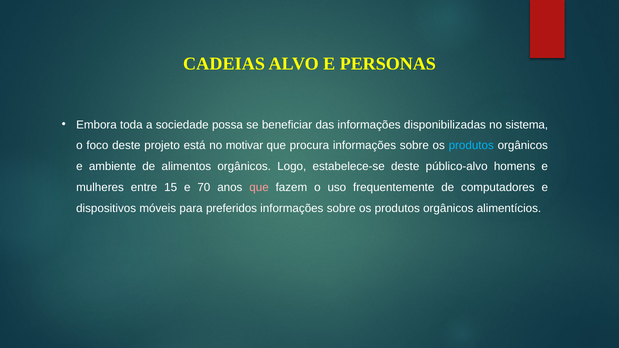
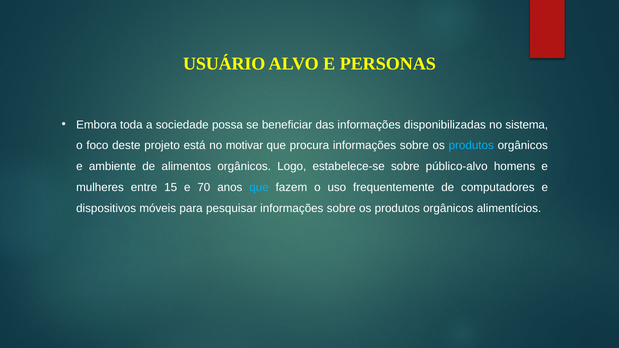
CADEIAS: CADEIAS -> USUÁRIO
estabelece-se deste: deste -> sobre
que at (259, 187) colour: pink -> light blue
preferidos: preferidos -> pesquisar
